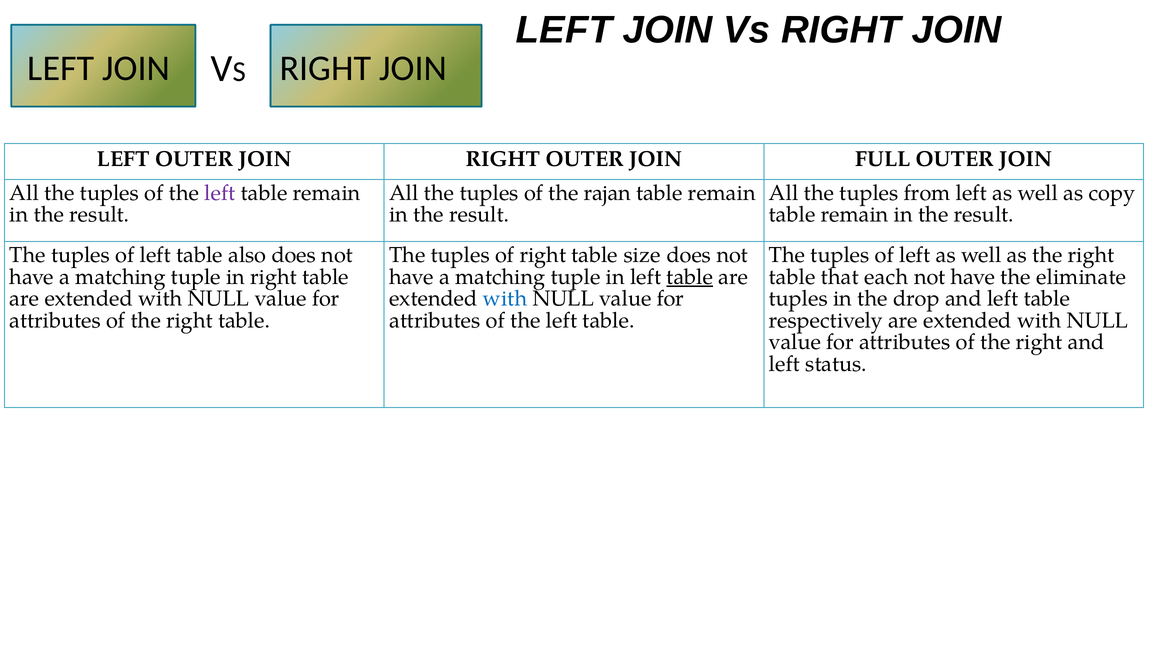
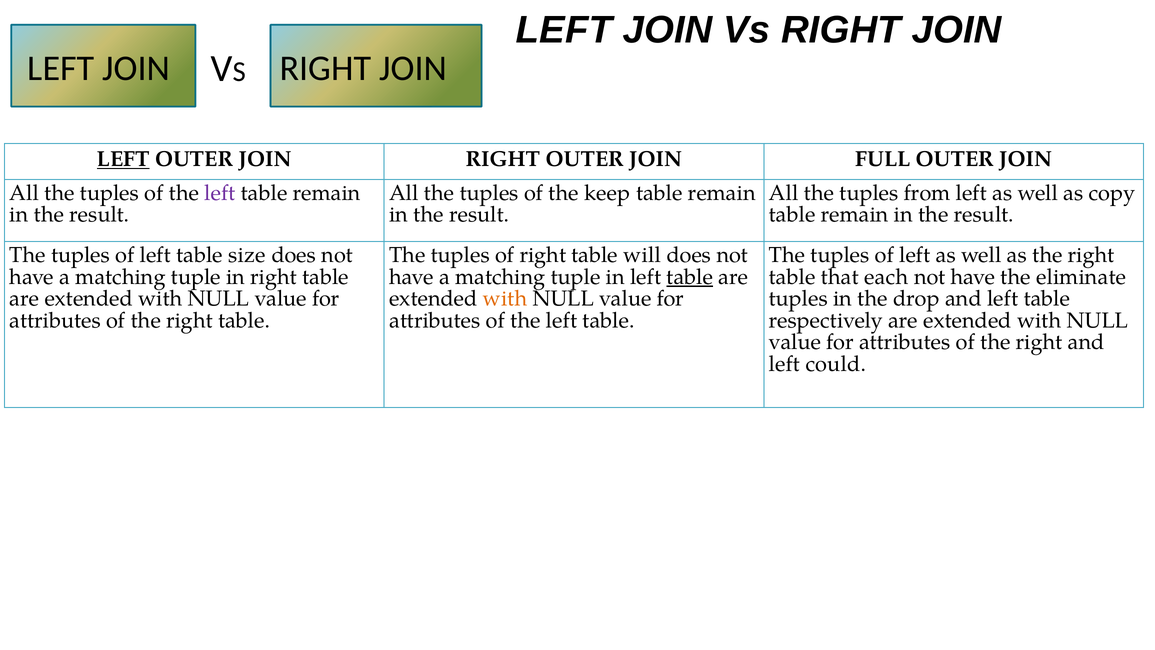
LEFT at (123, 159) underline: none -> present
rajan: rajan -> keep
also: also -> size
size: size -> will
with at (505, 299) colour: blue -> orange
status: status -> could
